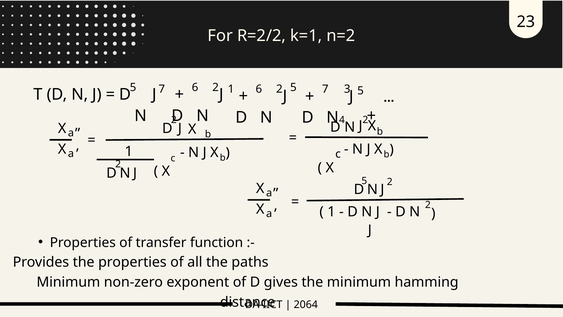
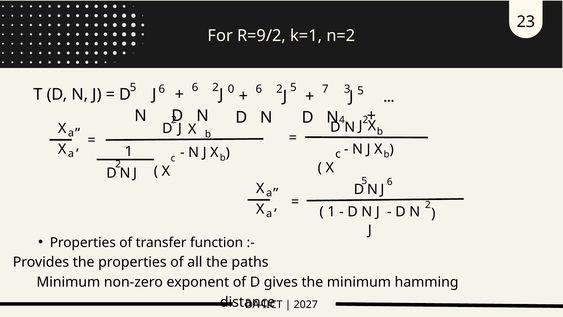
R=2/2: R=2/2 -> R=9/2
J 7: 7 -> 6
J 1: 1 -> 0
5 2: 2 -> 6
2064: 2064 -> 2027
